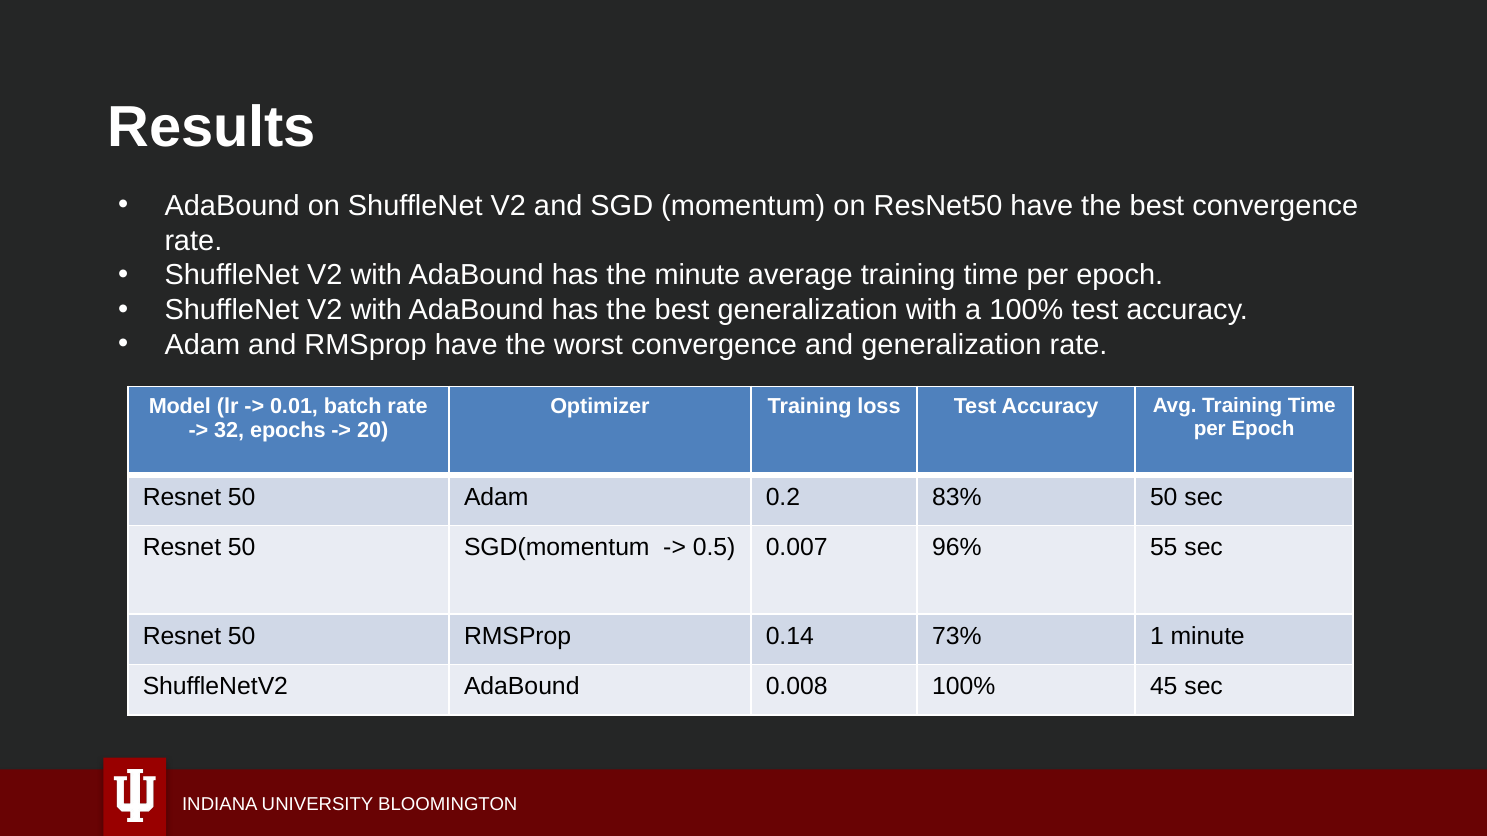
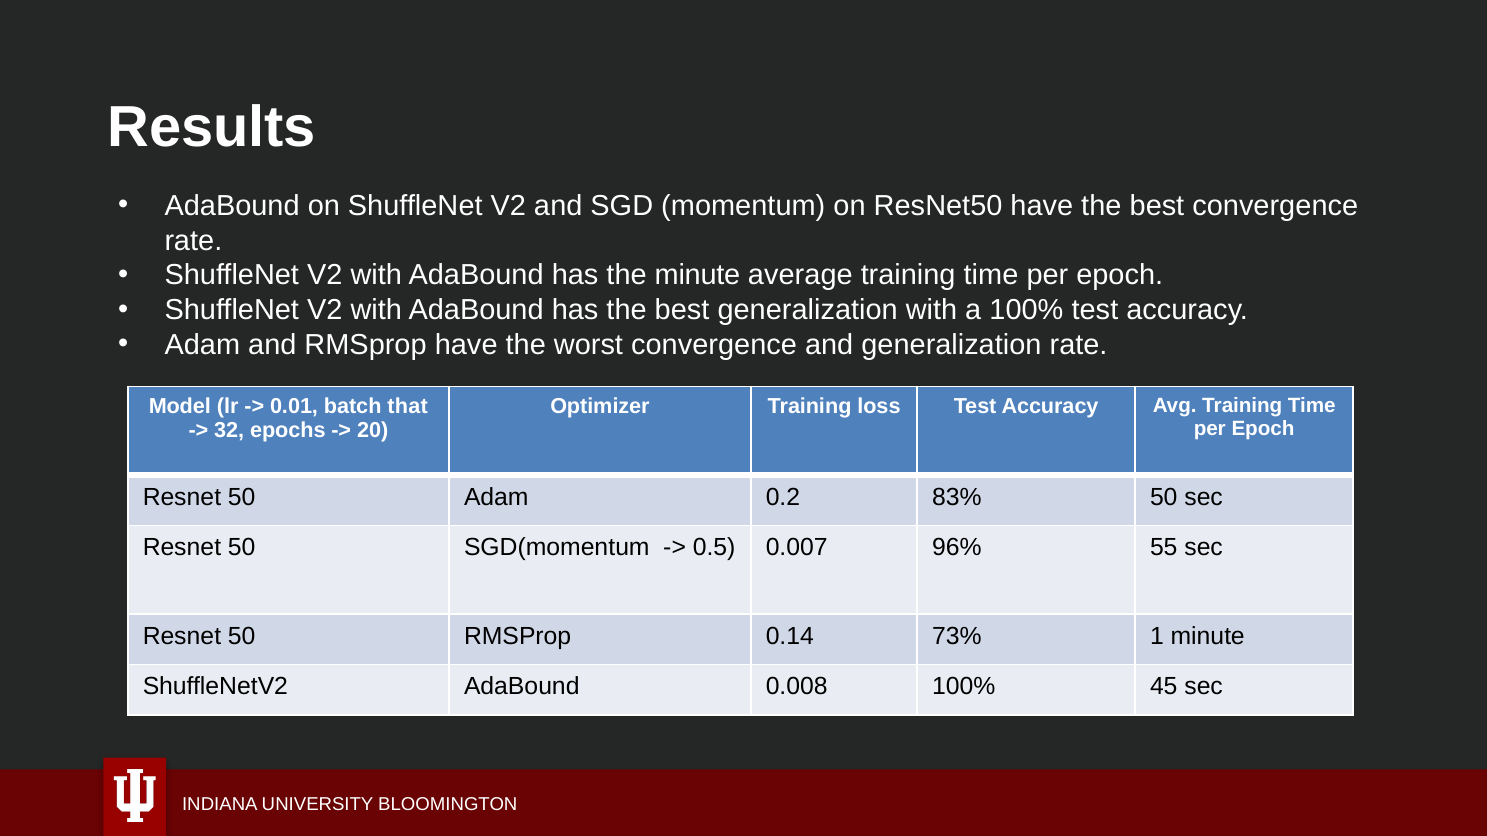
batch rate: rate -> that
